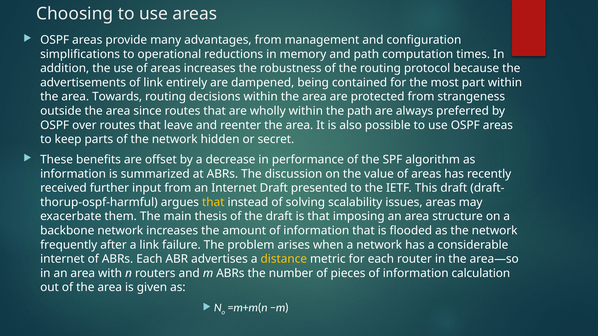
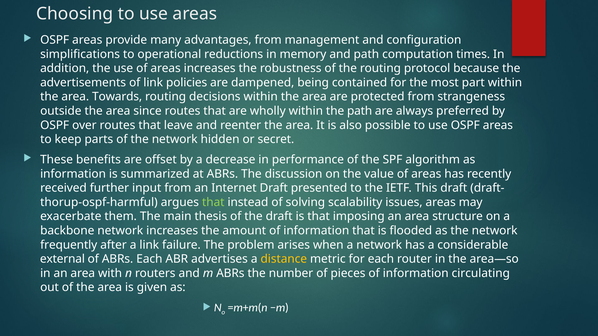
entirely: entirely -> policies
that at (213, 202) colour: yellow -> light green
internet at (62, 259): internet -> external
calculation: calculation -> circulating
